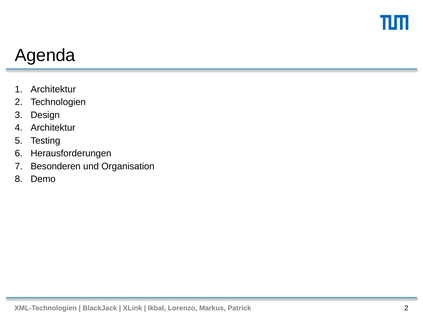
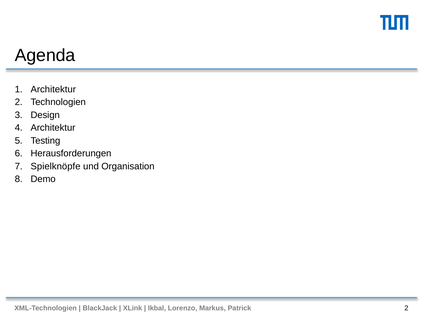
Besonderen: Besonderen -> Spielknöpfe
